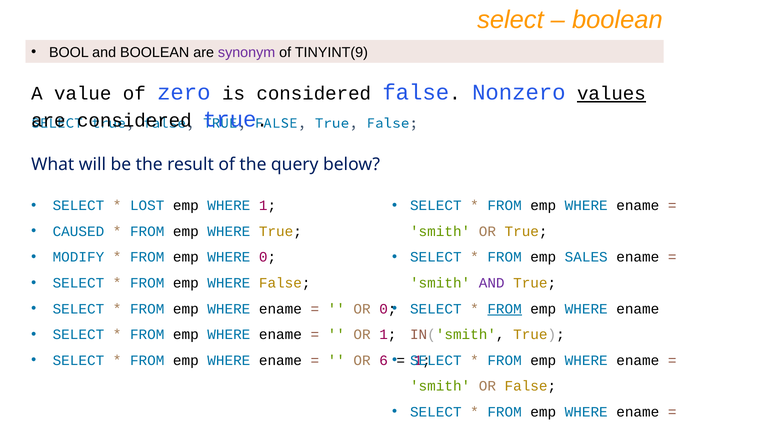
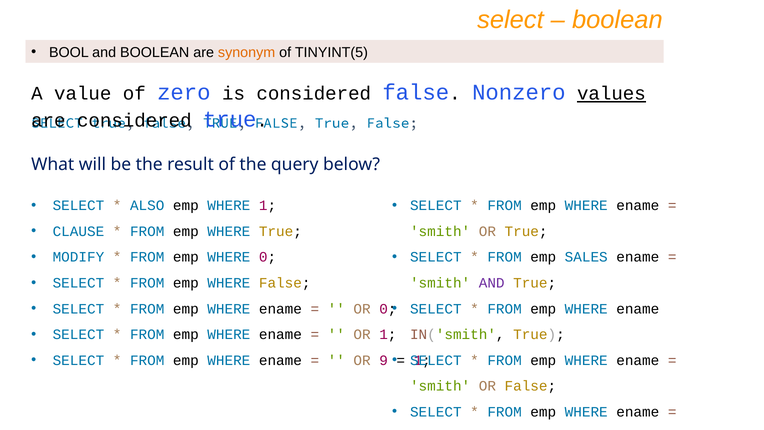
synonym colour: purple -> orange
TINYINT(9: TINYINT(9 -> TINYINT(5
LOST: LOST -> ALSO
CAUSED: CAUSED -> CLAUSE
FROM at (505, 309) underline: present -> none
6: 6 -> 9
